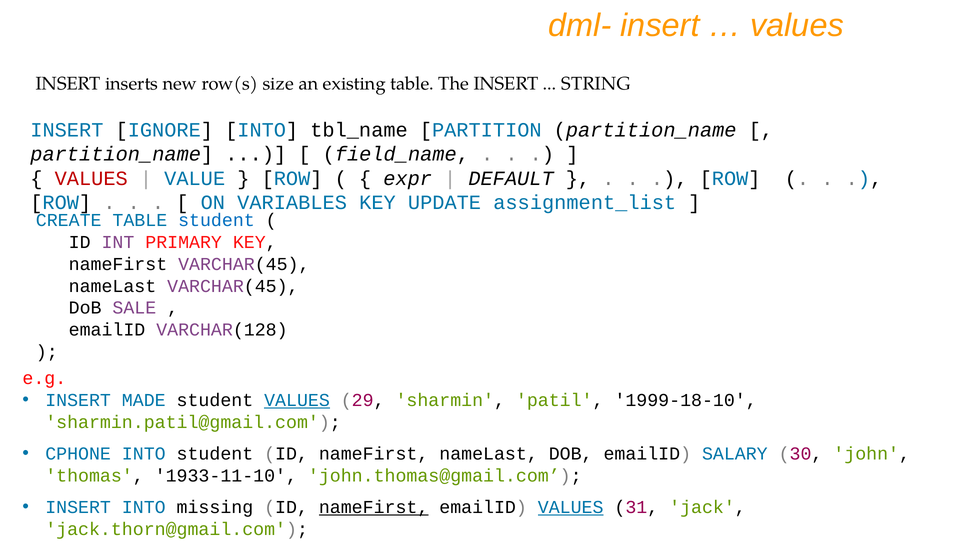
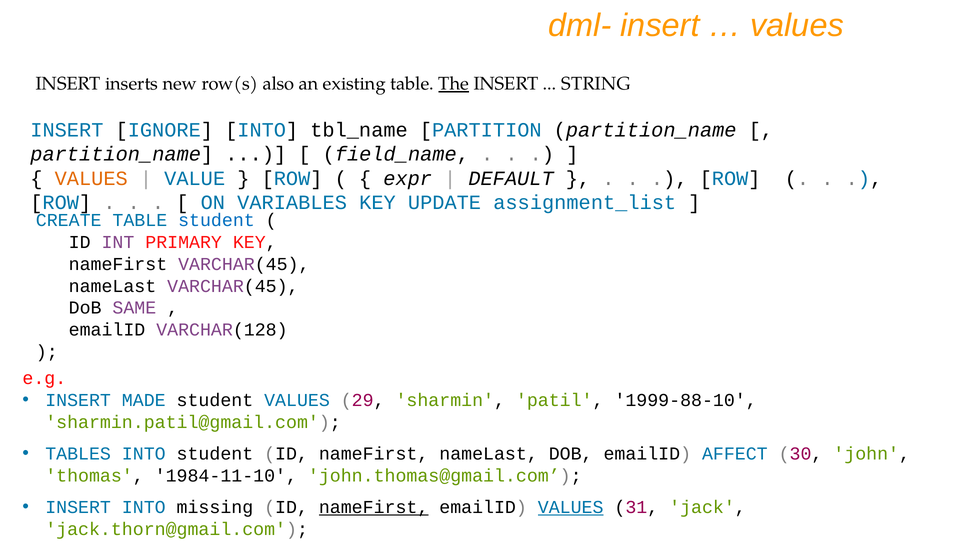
size: size -> also
The underline: none -> present
VALUES at (91, 179) colour: red -> orange
SALE: SALE -> SAME
VALUES at (297, 400) underline: present -> none
1999-18-10: 1999-18-10 -> 1999-88-10
CPHONE: CPHONE -> TABLES
SALARY: SALARY -> AFFECT
1933-11-10: 1933-11-10 -> 1984-11-10
